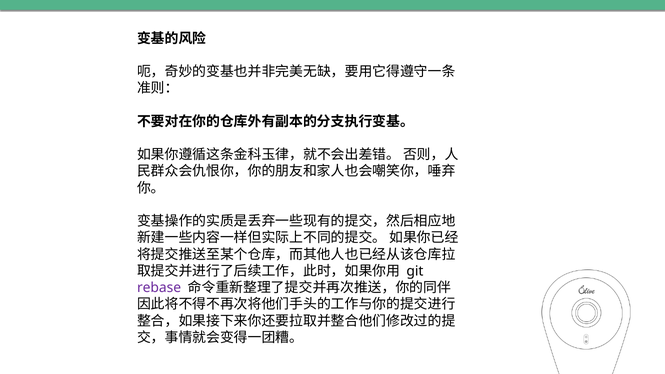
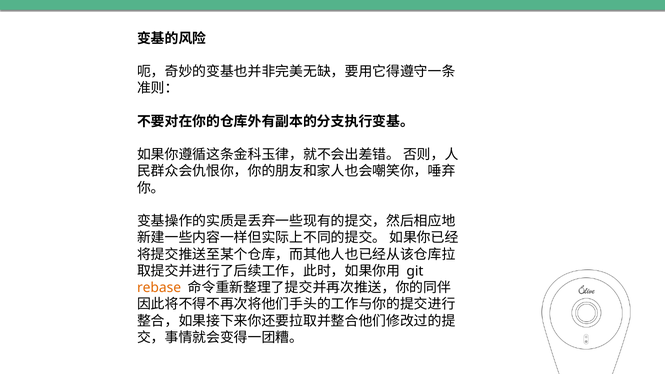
rebase colour: purple -> orange
